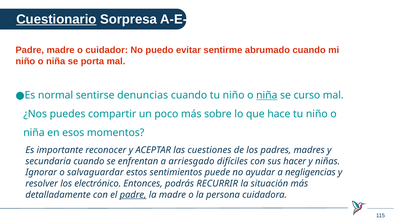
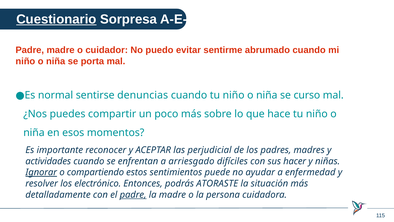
niña at (267, 95) underline: present -> none
cuestiones: cuestiones -> perjudicial
secundaria: secundaria -> actividades
Ignorar underline: none -> present
salvaguardar: salvaguardar -> compartiendo
negligencias: negligencias -> enfermedad
RECURRIR: RECURRIR -> ATORASTE
